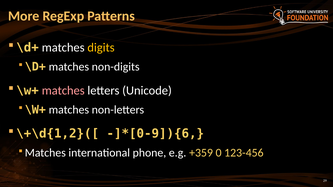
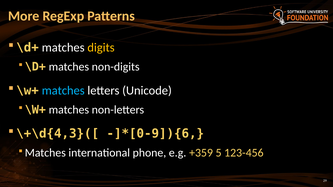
matches at (63, 91) colour: pink -> light blue
\+\d{1,2}([: \+\d{1,2}([ -> \+\d{4,3}([
0: 0 -> 5
